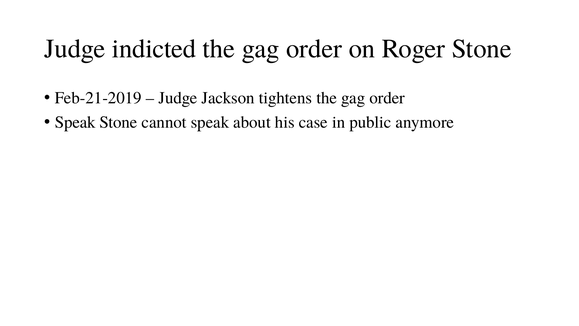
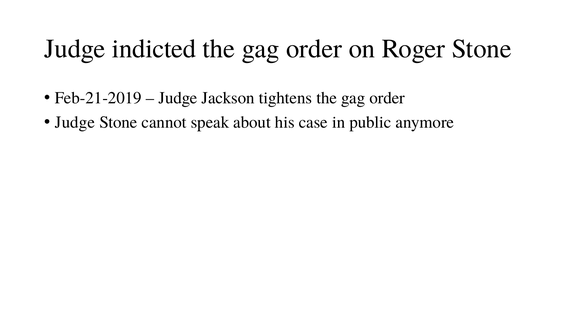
Speak at (75, 122): Speak -> Judge
